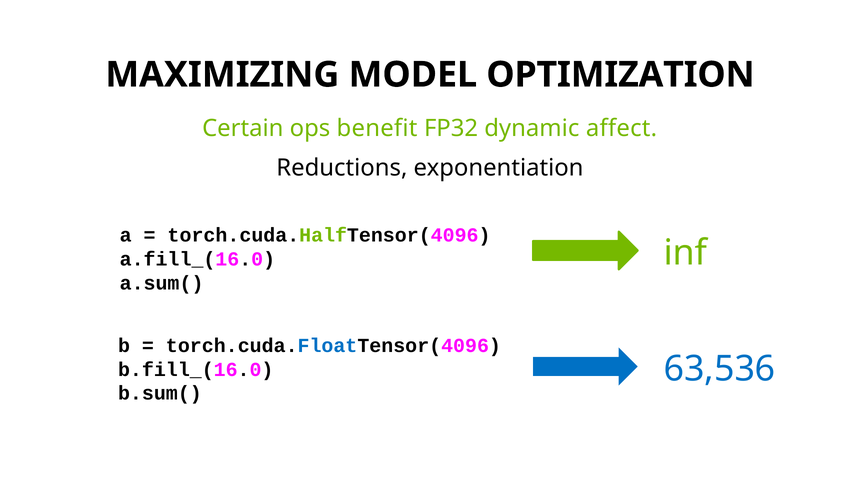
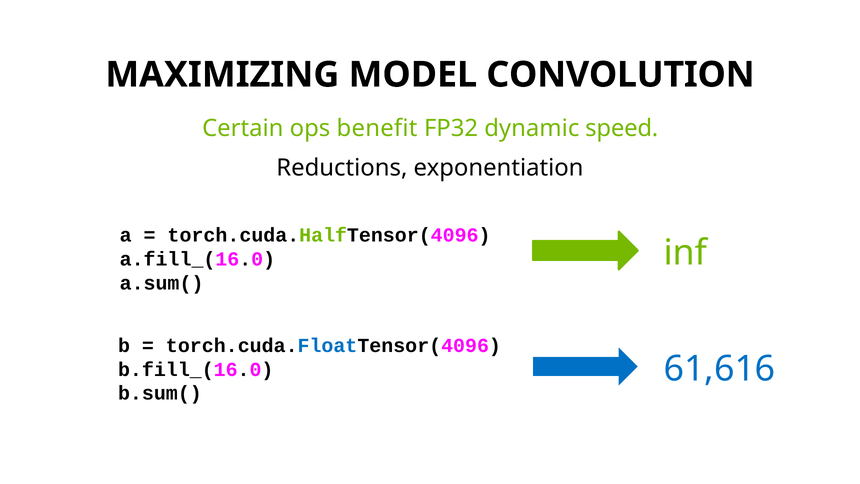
OPTIMIZATION: OPTIMIZATION -> CONVOLUTION
affect: affect -> speed
63,536: 63,536 -> 61,616
